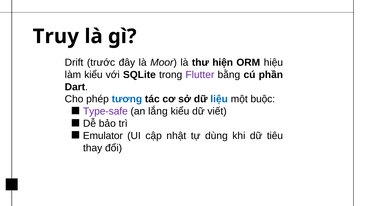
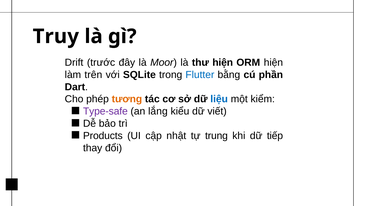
ORM hiệu: hiệu -> hiện
làm kiểu: kiểu -> trên
Flutter colour: purple -> blue
tương colour: blue -> orange
buộc: buộc -> kiểm
Emulator: Emulator -> Products
dùng: dùng -> trung
tiêu: tiêu -> tiếp
